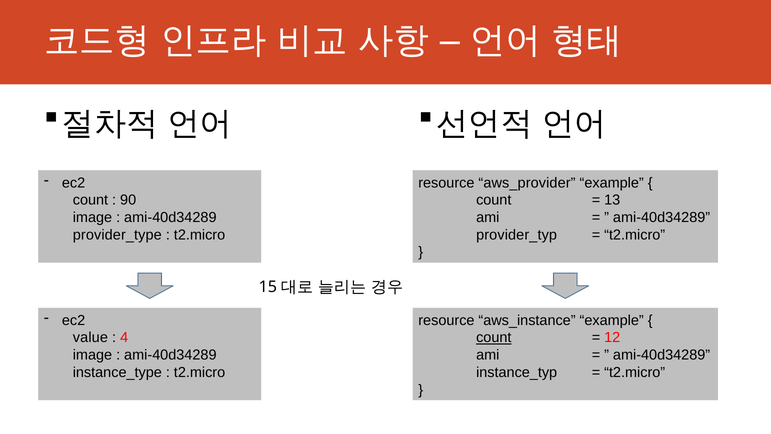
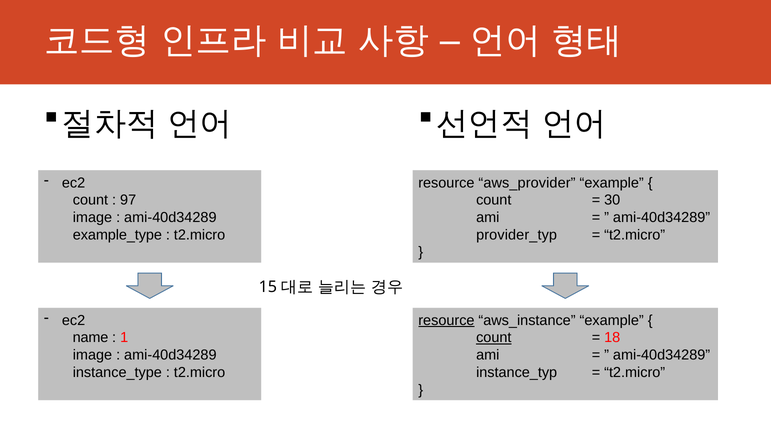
90: 90 -> 97
13: 13 -> 30
provider_type: provider_type -> example_type
resource at (446, 320) underline: none -> present
value: value -> name
4: 4 -> 1
12: 12 -> 18
